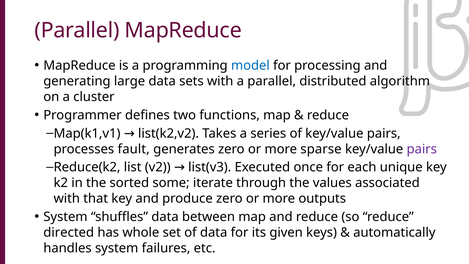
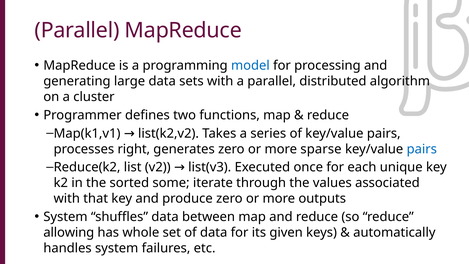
fault: fault -> right
pairs at (422, 149) colour: purple -> blue
directed: directed -> allowing
